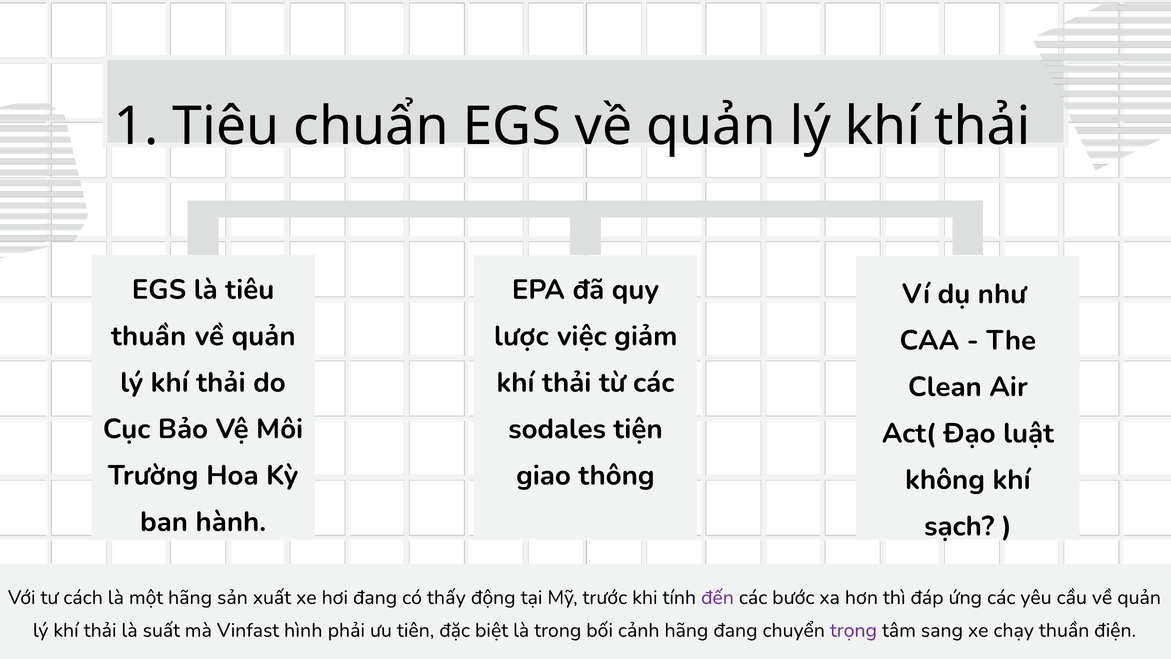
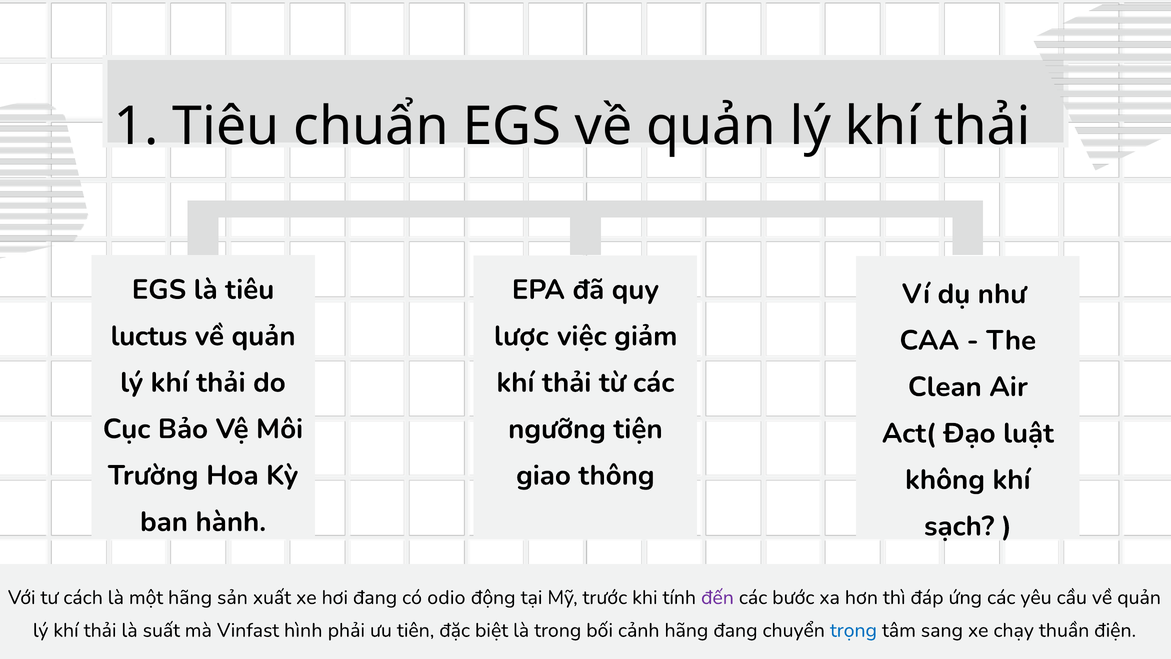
thuần at (149, 336): thuần -> luctus
sodales: sodales -> ngưỡng
thấy: thấy -> odio
trọng colour: purple -> blue
